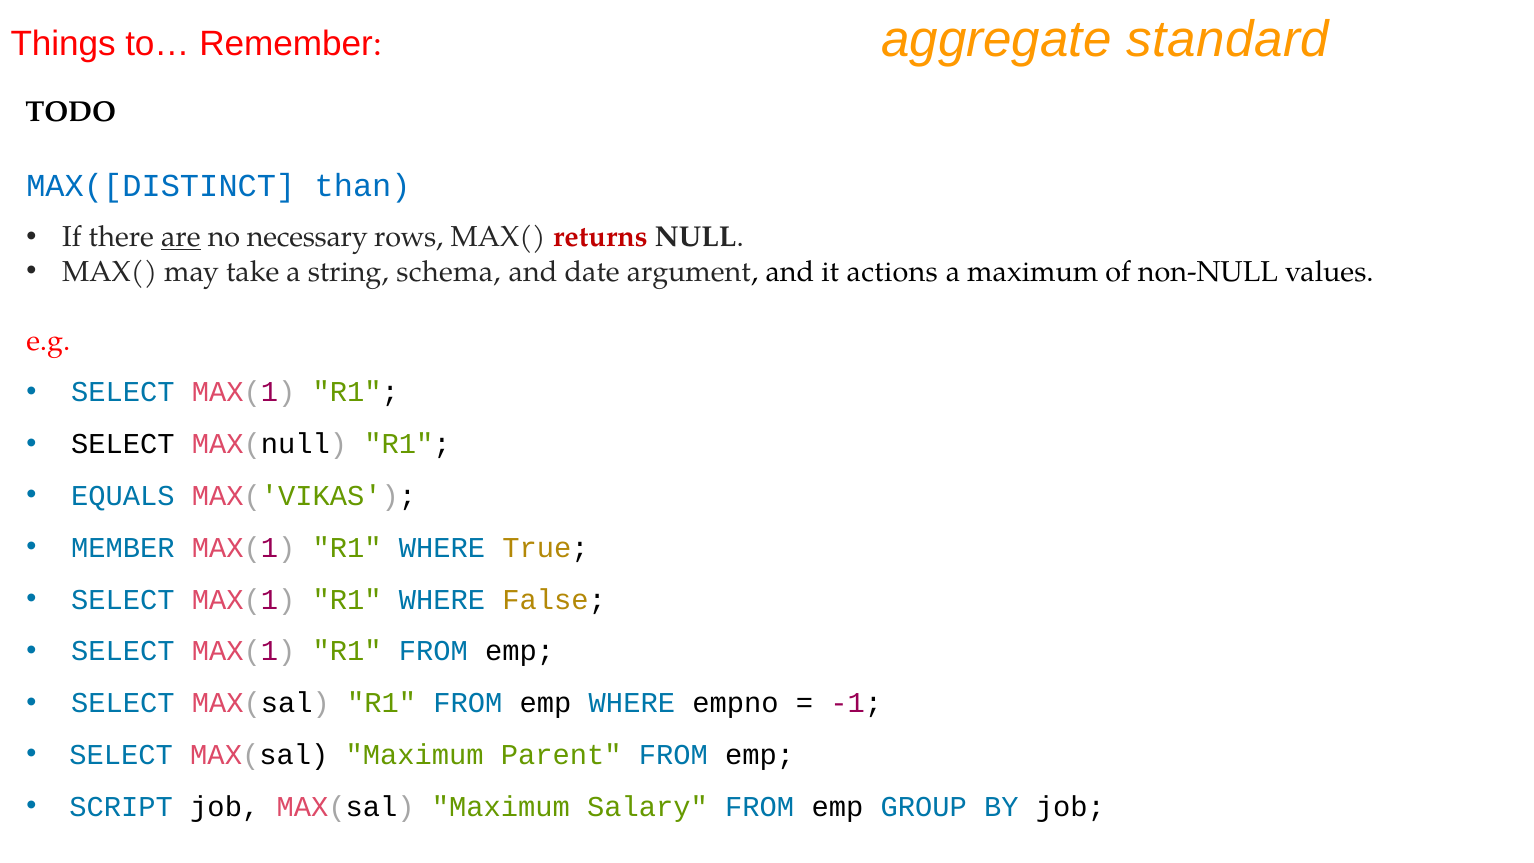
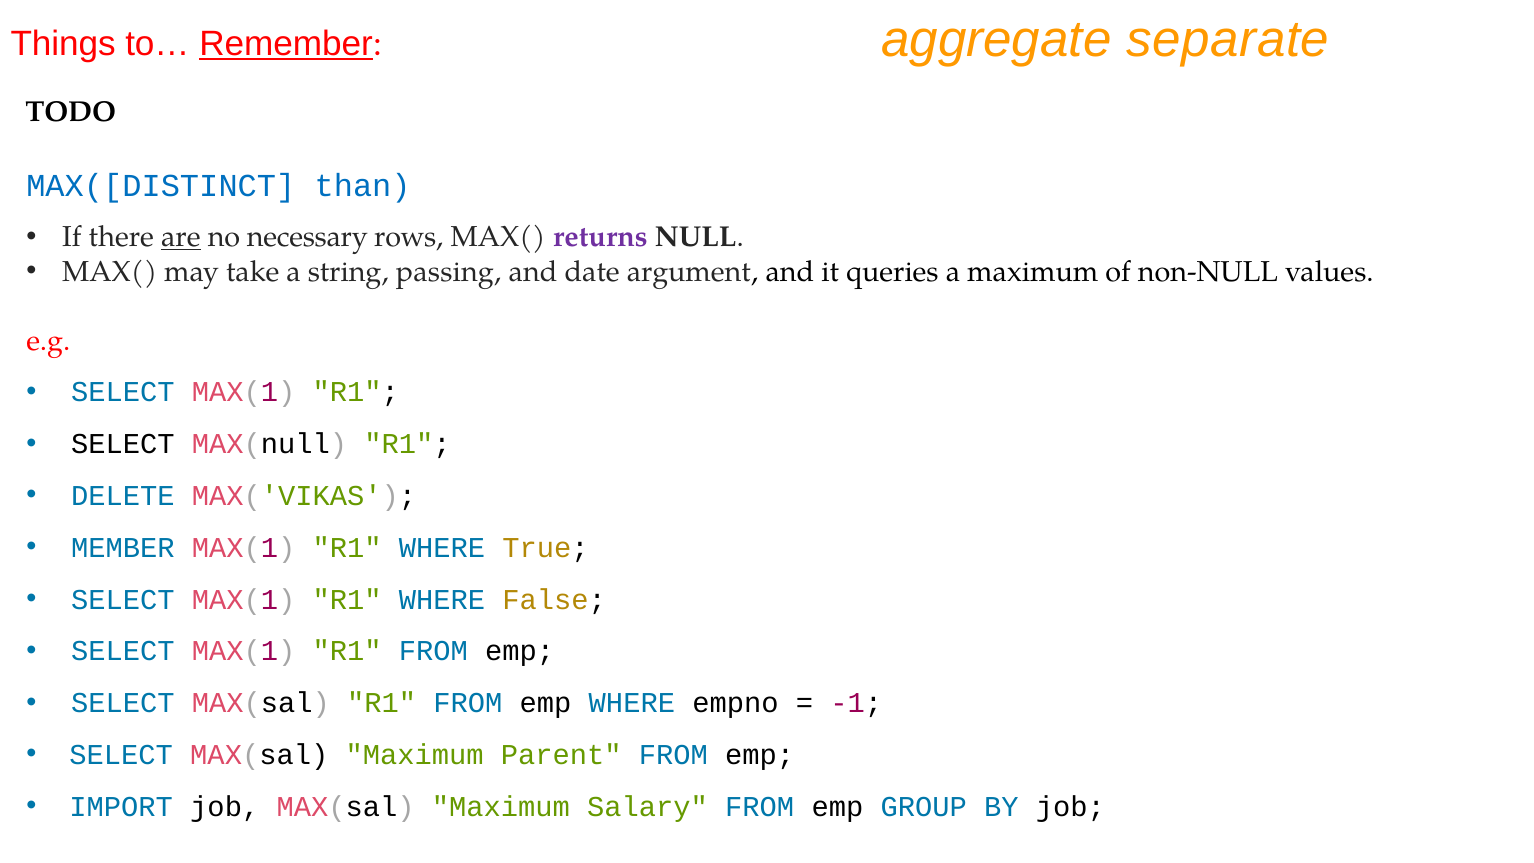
Remember underline: none -> present
standard: standard -> separate
returns colour: red -> purple
schema: schema -> passing
actions: actions -> queries
EQUALS: EQUALS -> DELETE
SCRIPT: SCRIPT -> IMPORT
